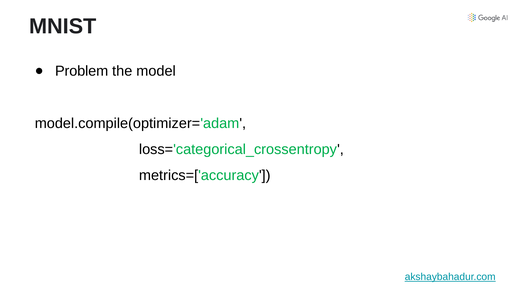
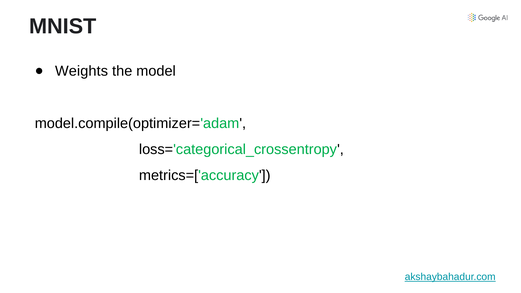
Problem: Problem -> Weights
